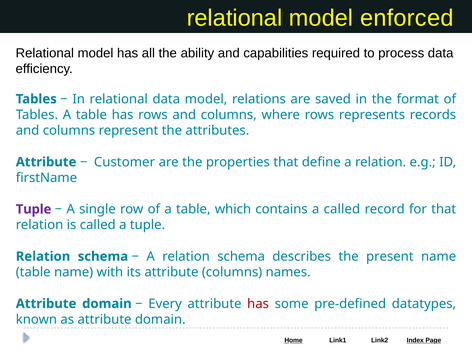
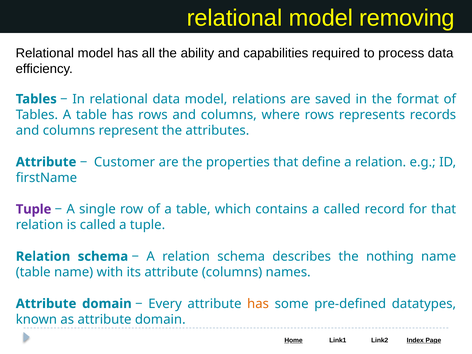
enforced: enforced -> removing
present: present -> nothing
has at (258, 304) colour: red -> orange
